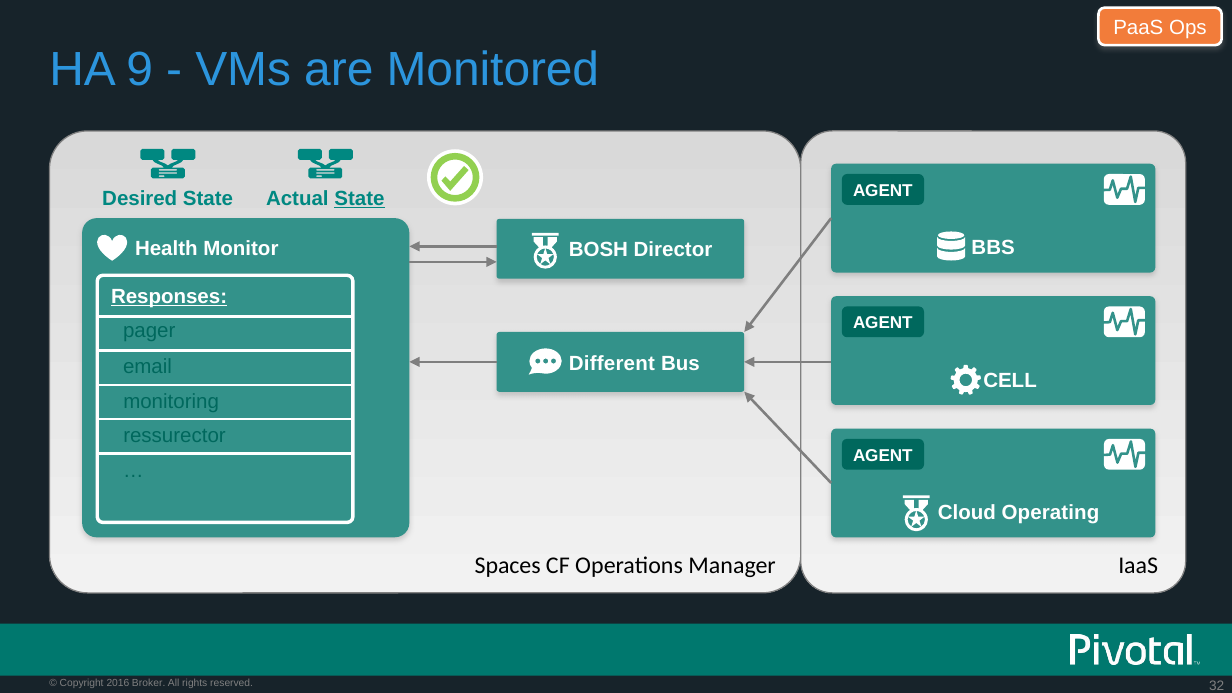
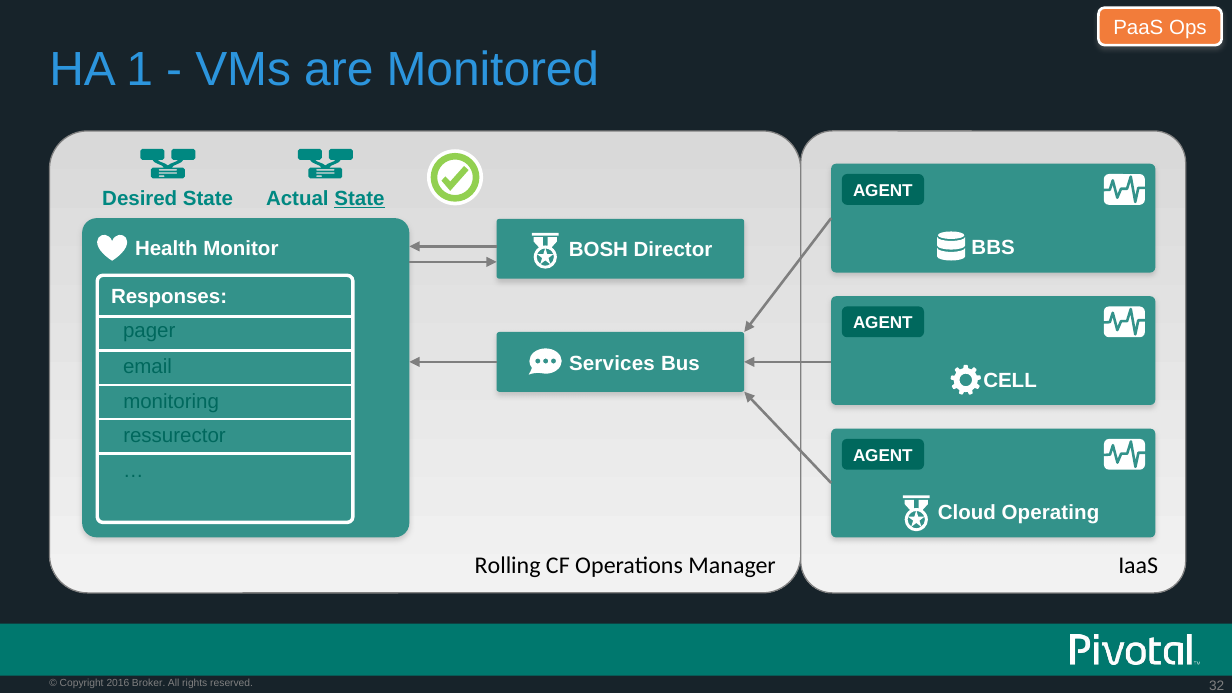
9: 9 -> 1
Responses underline: present -> none
Different: Different -> Services
Spaces: Spaces -> Rolling
